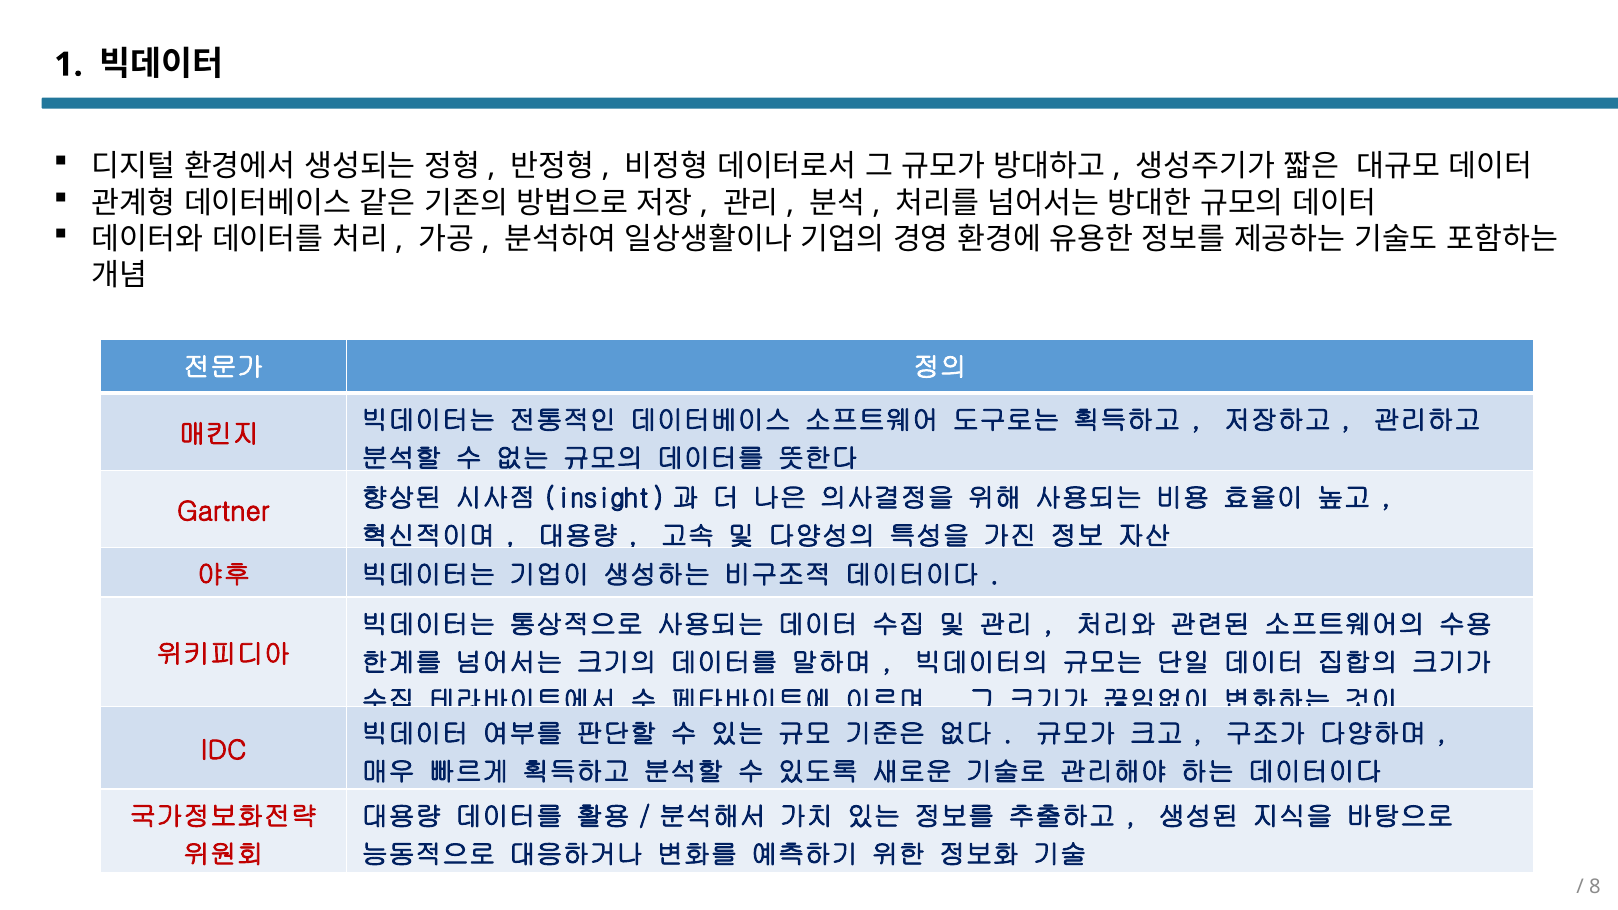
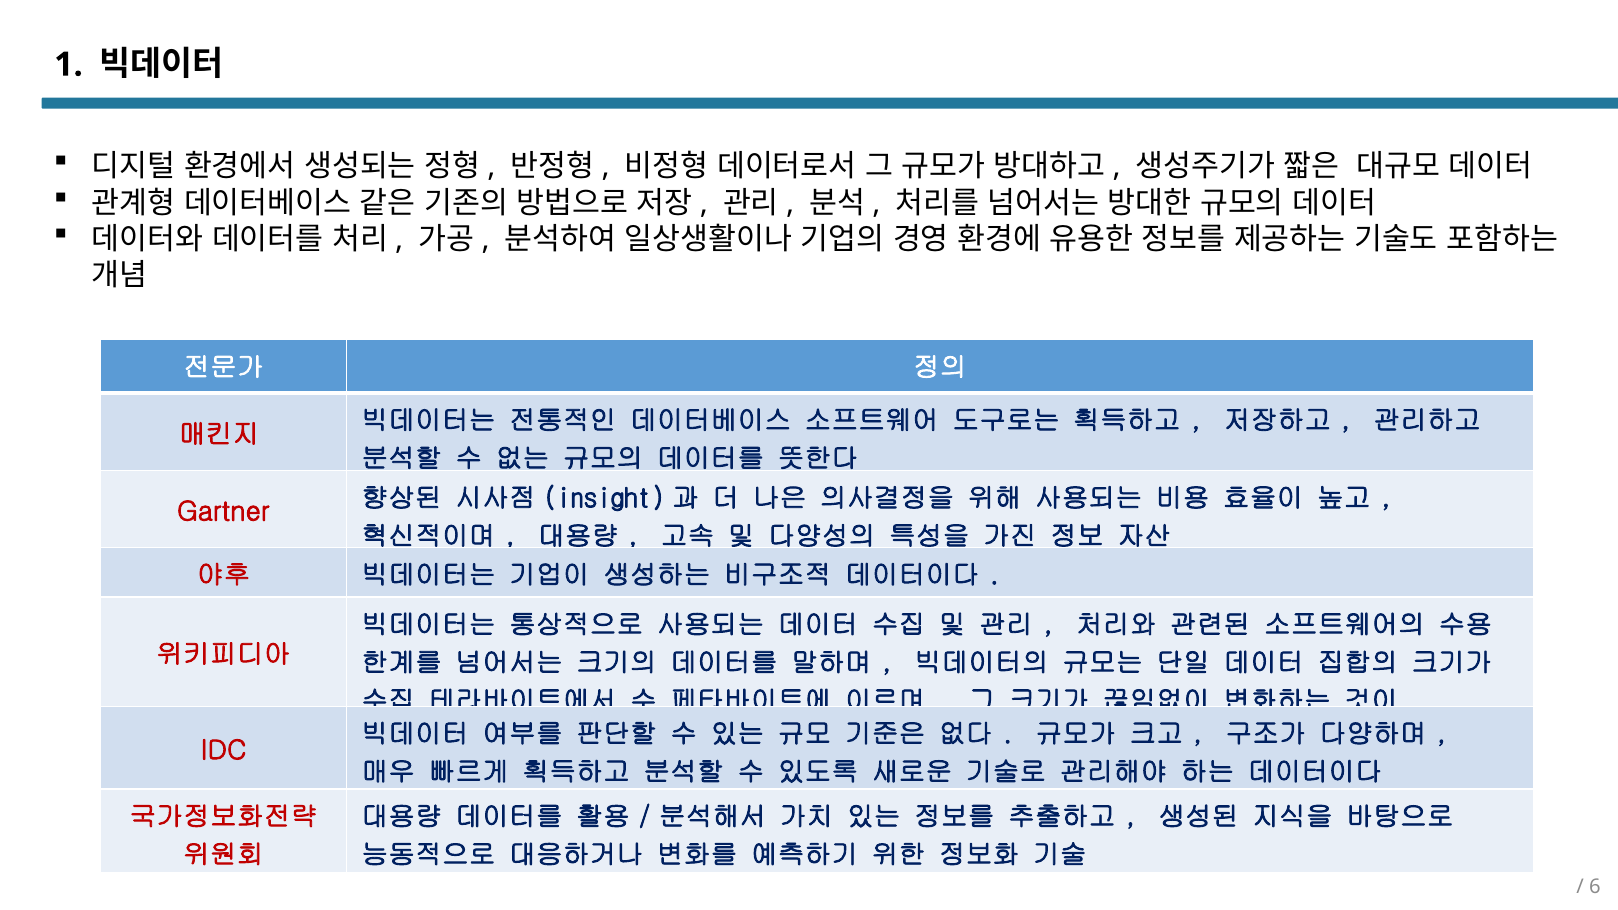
8: 8 -> 6
